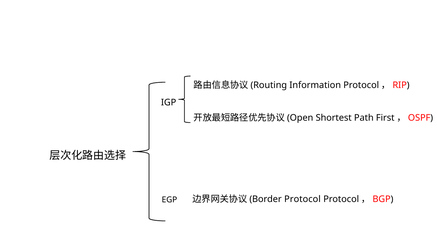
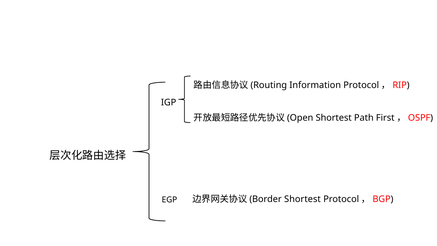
Protocol at (302, 199): Protocol -> Shortest
